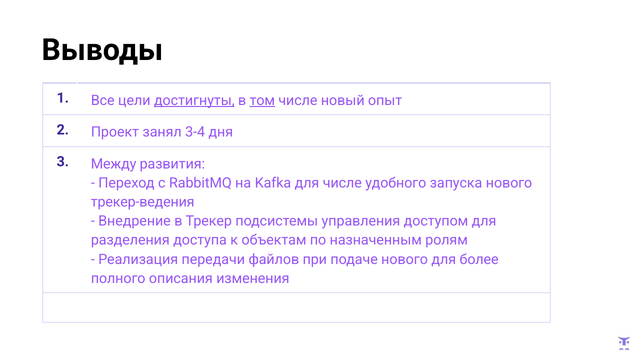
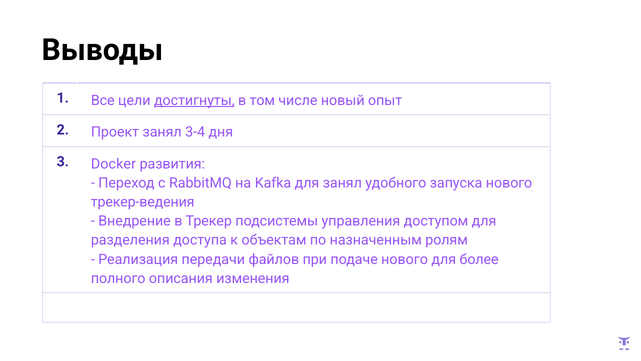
том underline: present -> none
Между: Между -> Docker
для числе: числе -> занял
